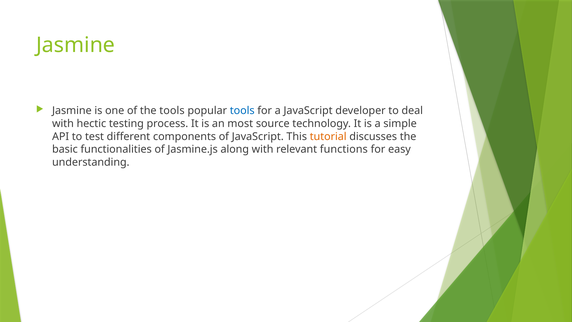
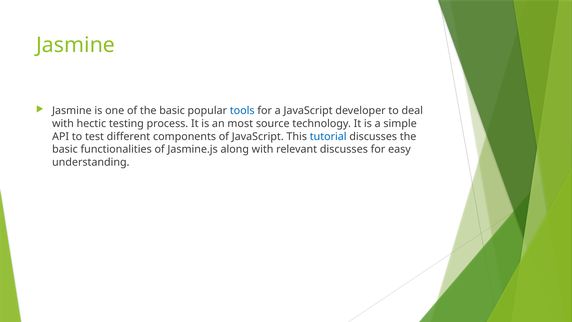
of the tools: tools -> basic
tutorial colour: orange -> blue
relevant functions: functions -> discusses
